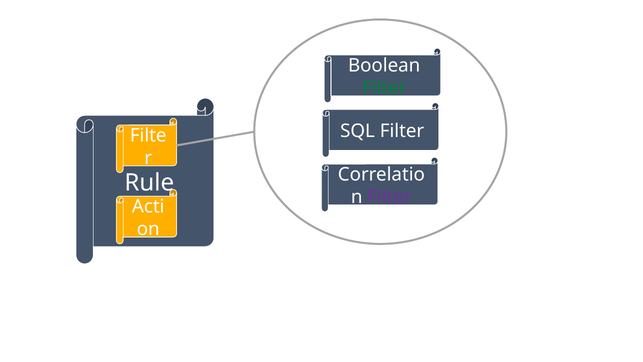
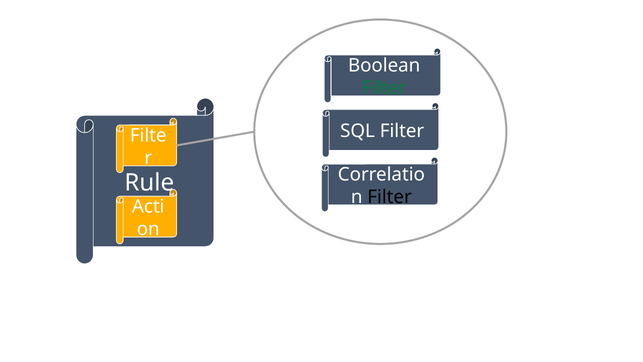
Filter at (390, 197) colour: purple -> black
